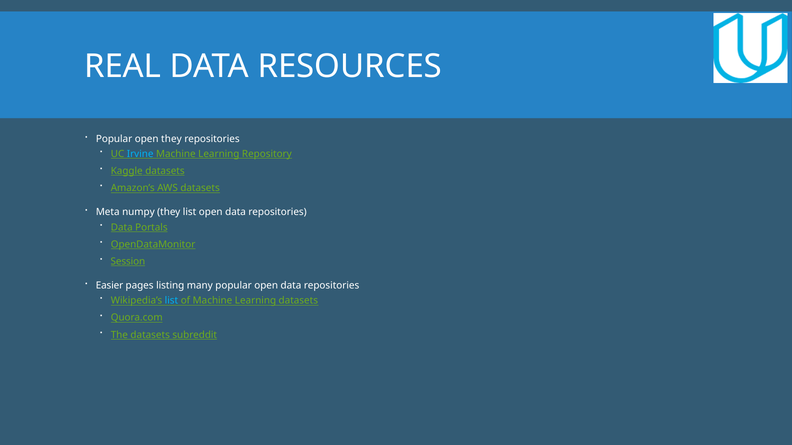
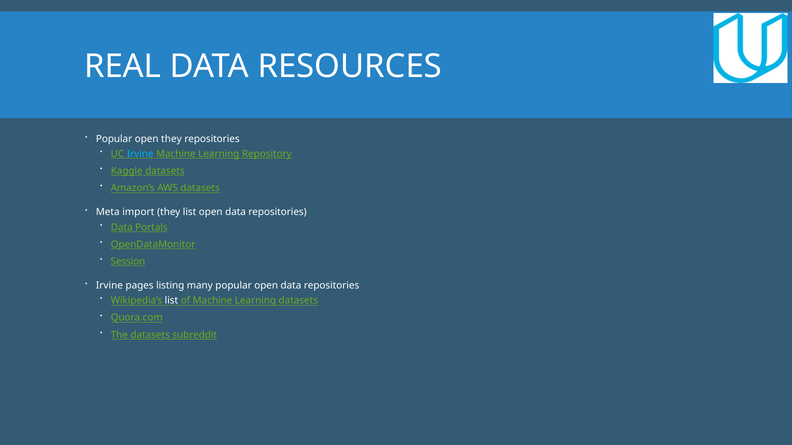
numpy: numpy -> import
Easier at (110, 286): Easier -> Irvine
list at (171, 301) colour: light blue -> white
